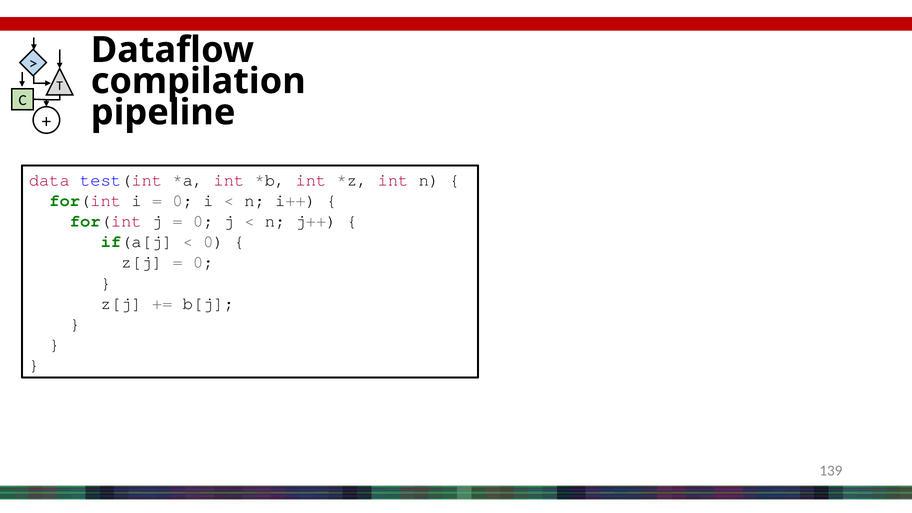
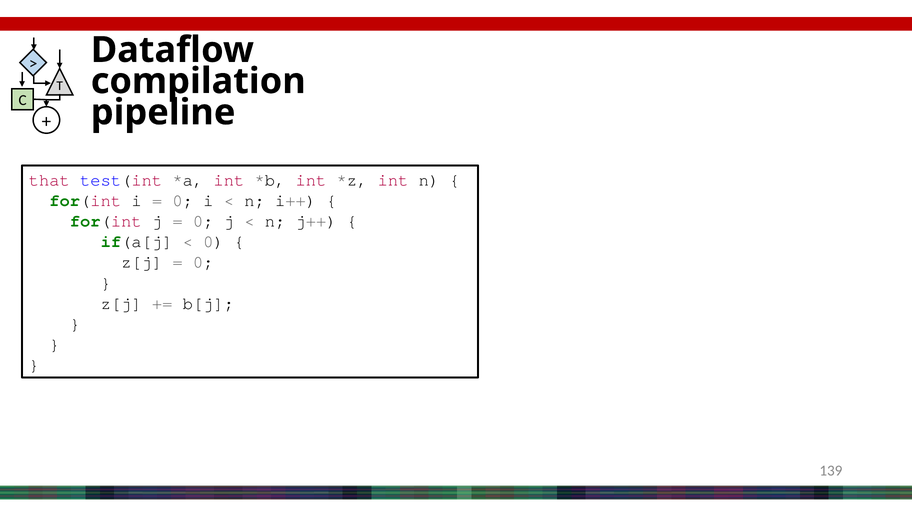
data: data -> that
